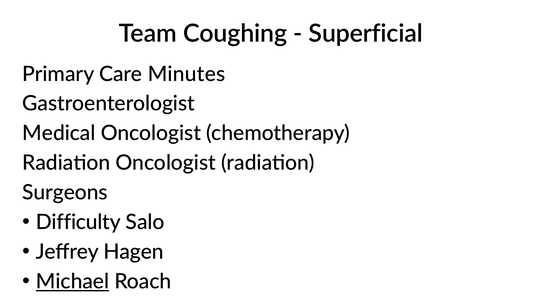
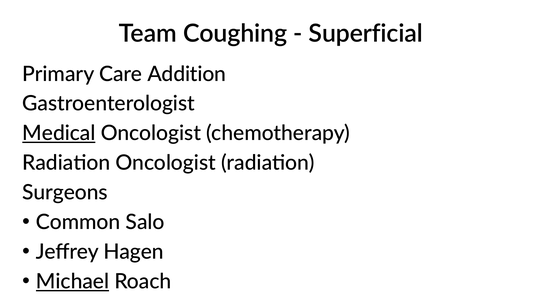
Minutes: Minutes -> Addition
Medical underline: none -> present
Difficulty: Difficulty -> Common
